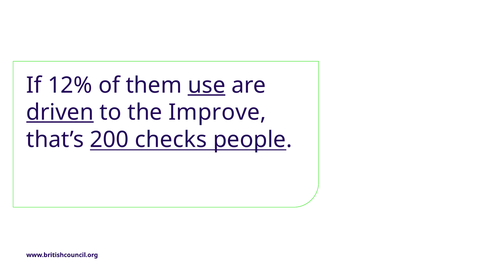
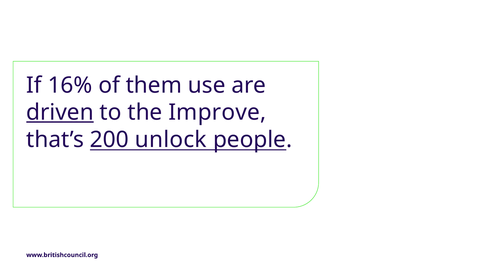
12%: 12% -> 16%
use underline: present -> none
checks: checks -> unlock
